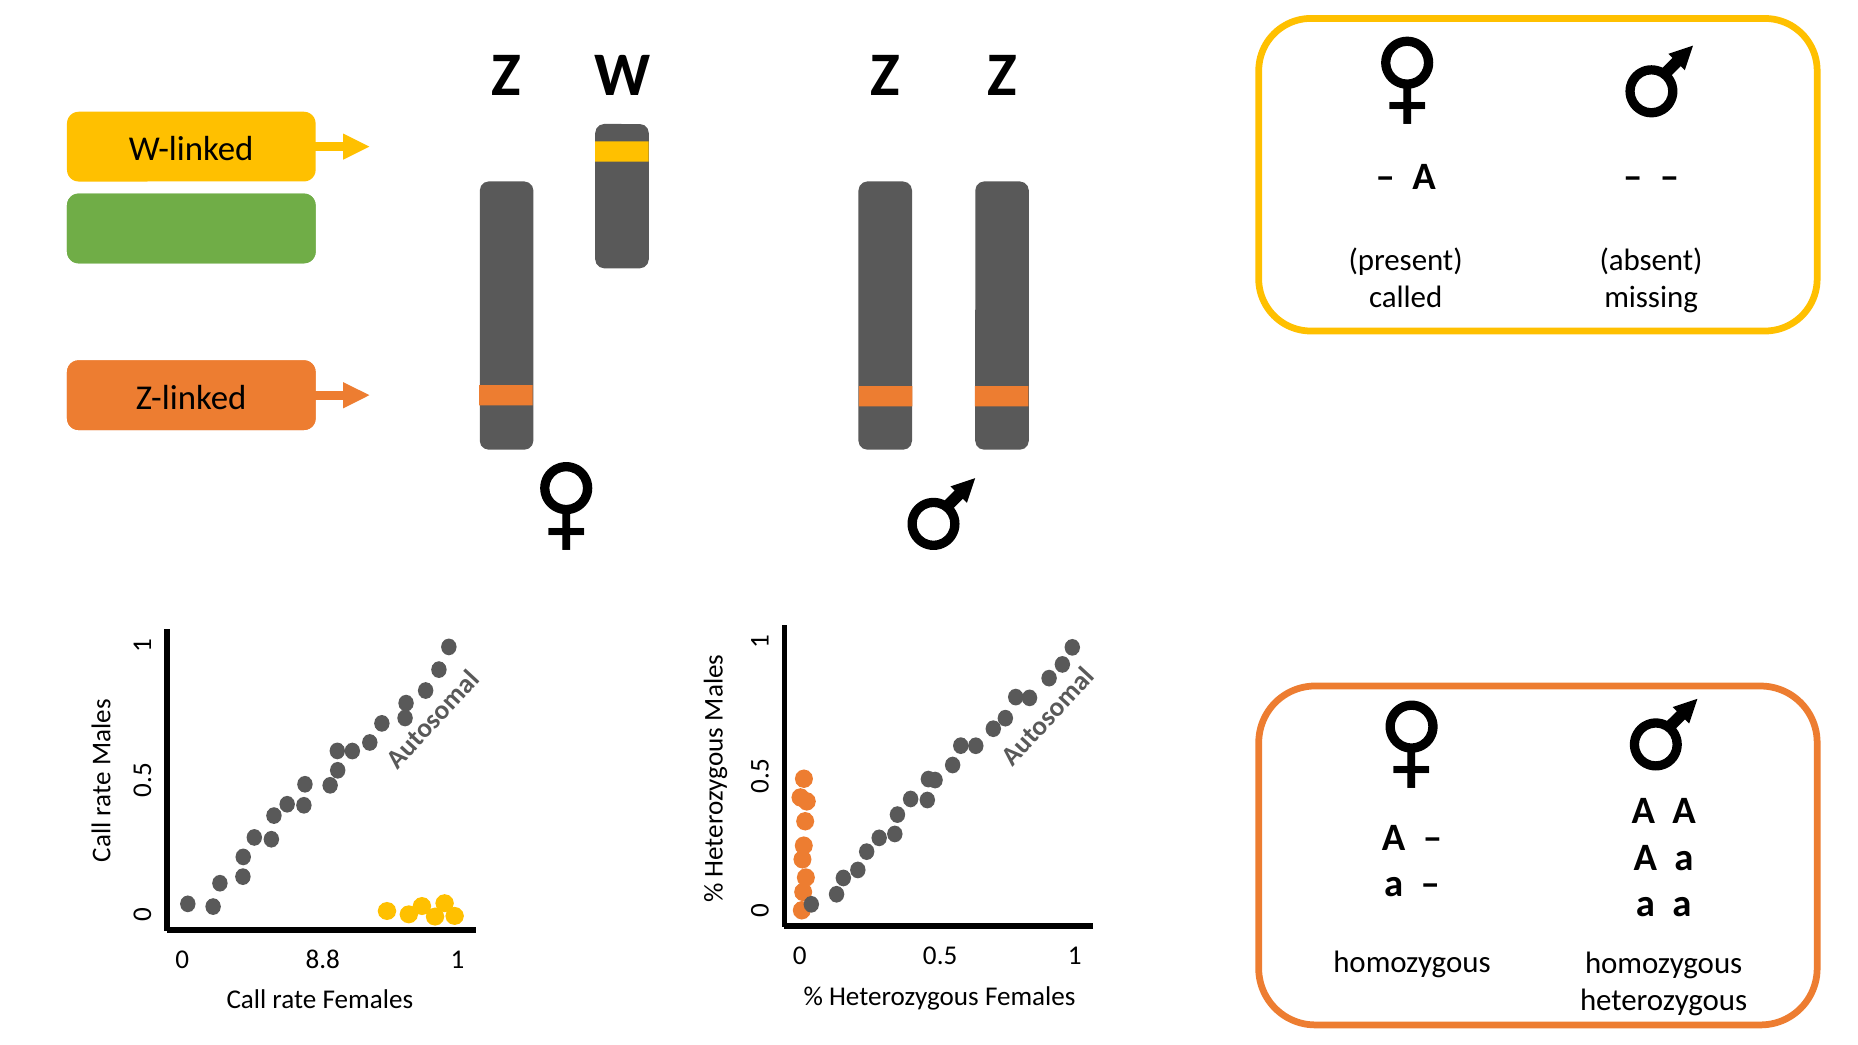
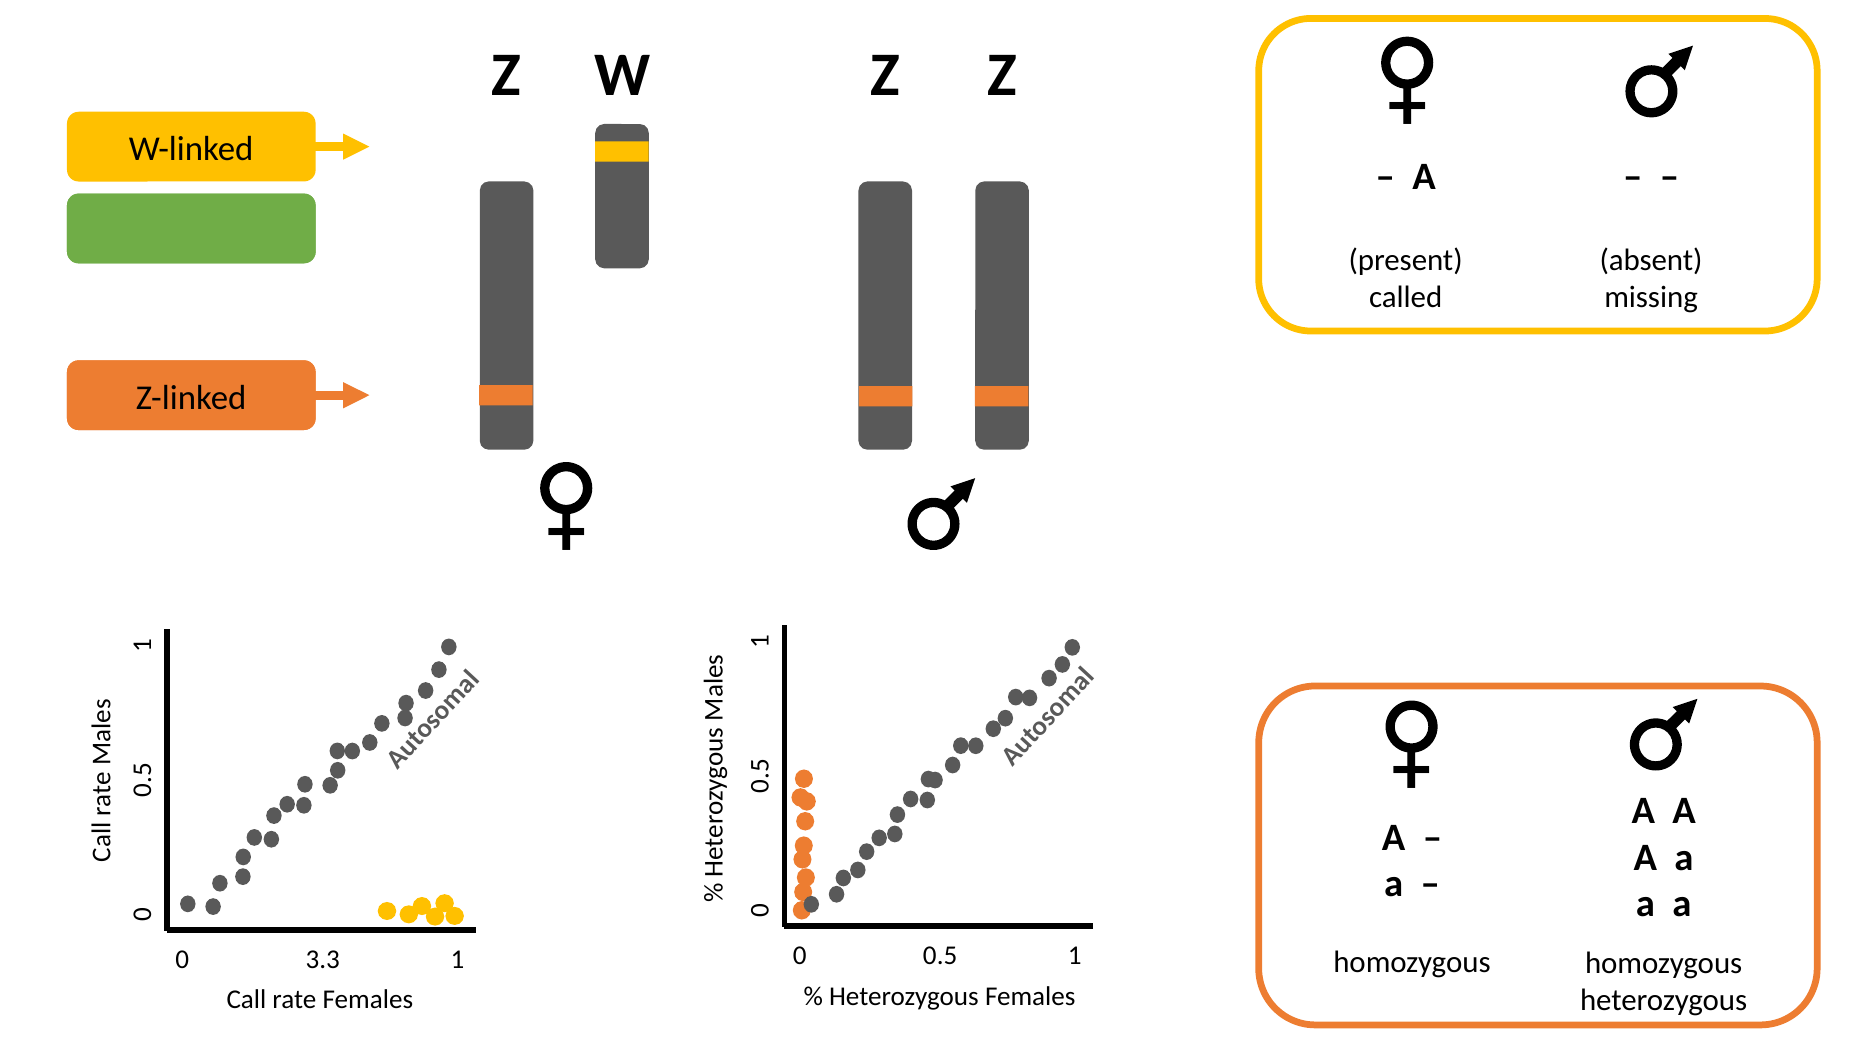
8.8: 8.8 -> 3.3
